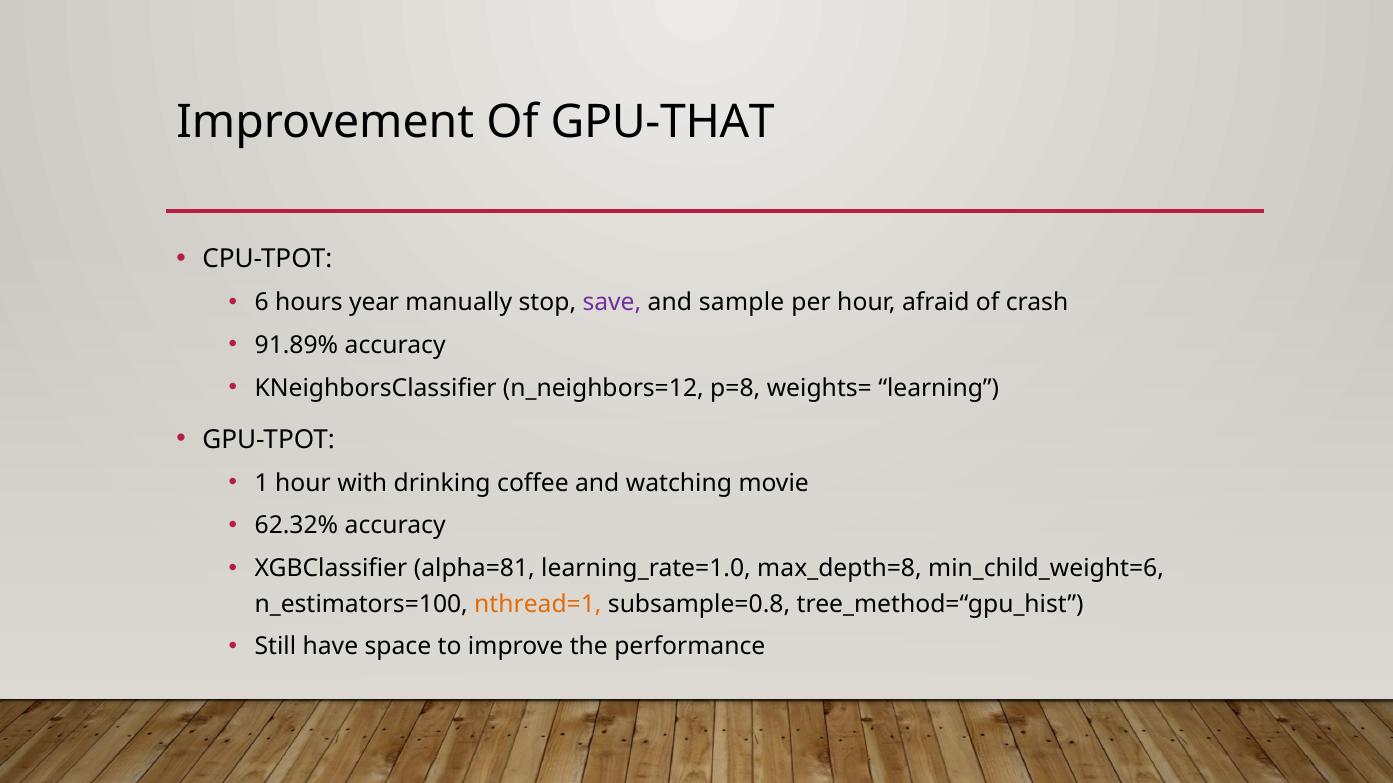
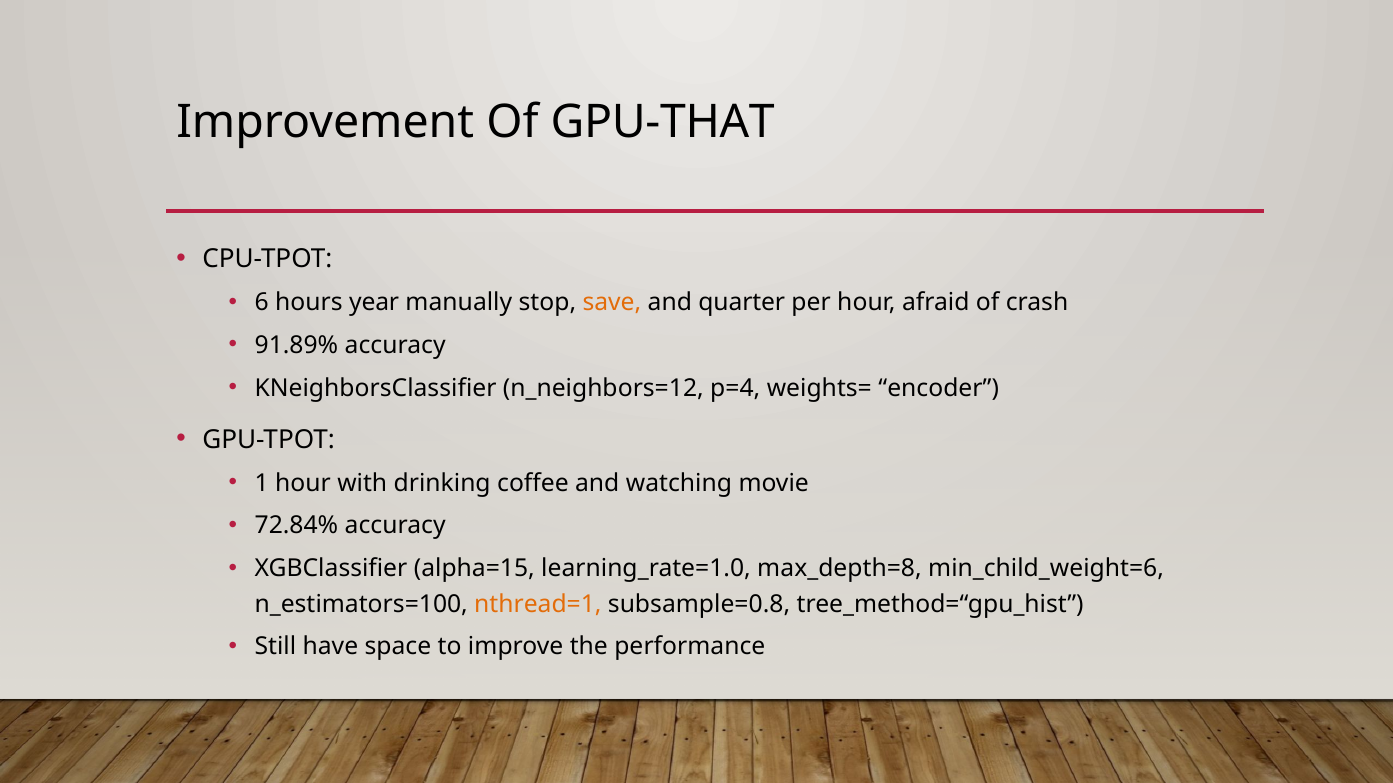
save colour: purple -> orange
sample: sample -> quarter
p=8: p=8 -> p=4
learning: learning -> encoder
62.32%: 62.32% -> 72.84%
alpha=81: alpha=81 -> alpha=15
